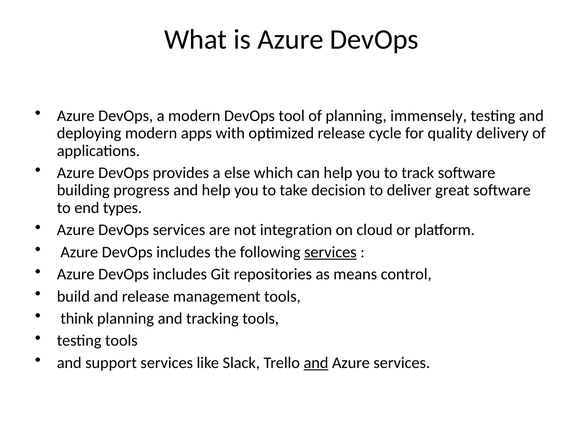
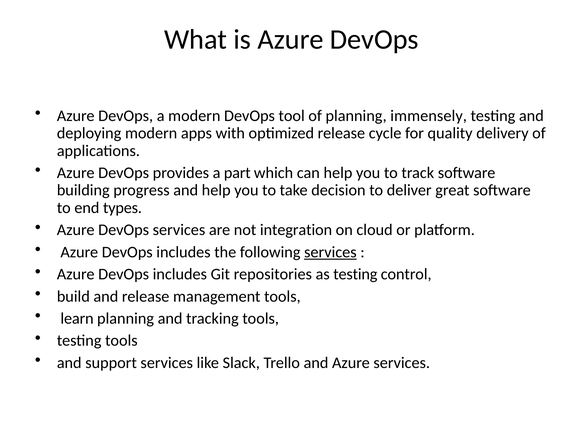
else: else -> part
as means: means -> testing
think: think -> learn
and at (316, 363) underline: present -> none
